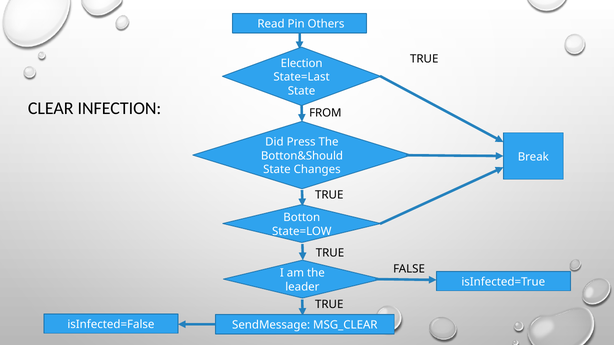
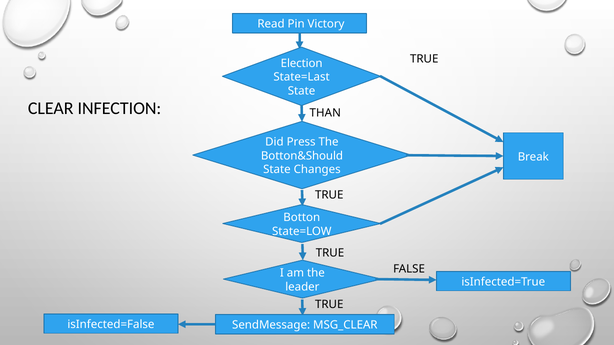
Others: Others -> Victory
FROM: FROM -> THAN
